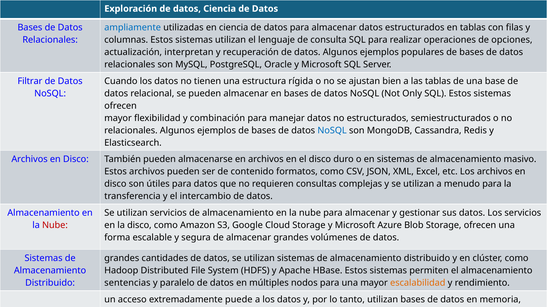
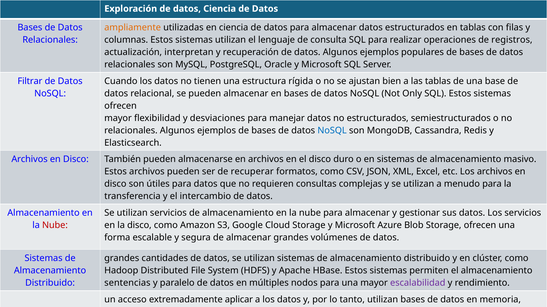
ampliamente colour: blue -> orange
opciones: opciones -> registros
combinación: combinación -> desviaciones
contenido: contenido -> recuperar
escalabilidad colour: orange -> purple
puede: puede -> aplicar
